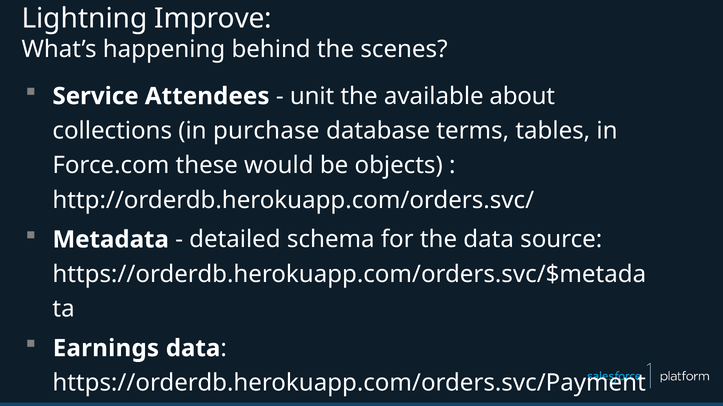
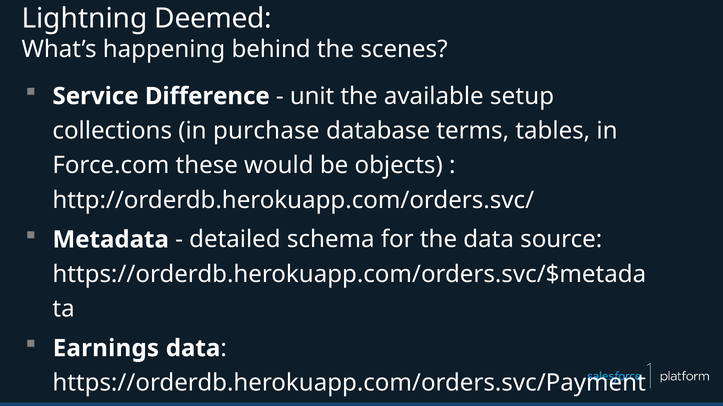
Improve: Improve -> Deemed
Attendees: Attendees -> Difference
about: about -> setup
